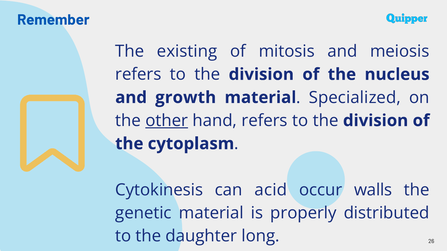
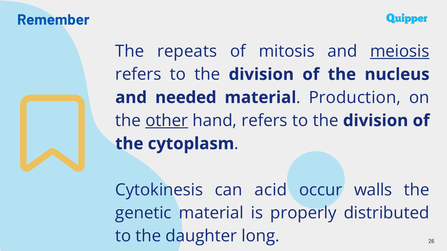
existing: existing -> repeats
meiosis underline: none -> present
growth: growth -> needed
Specialized: Specialized -> Production
